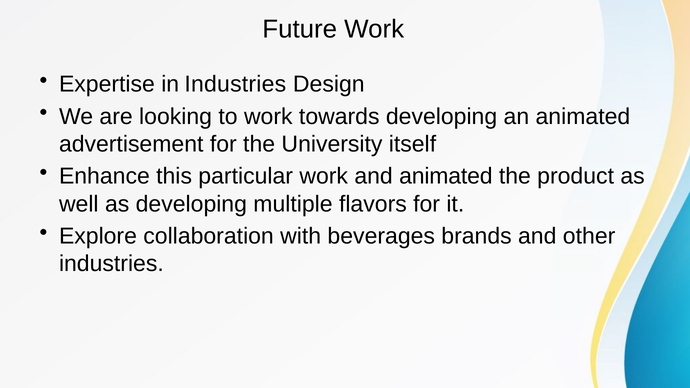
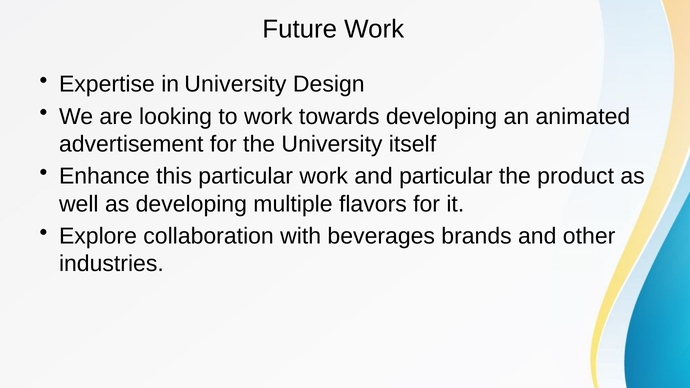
in Industries: Industries -> University
and animated: animated -> particular
